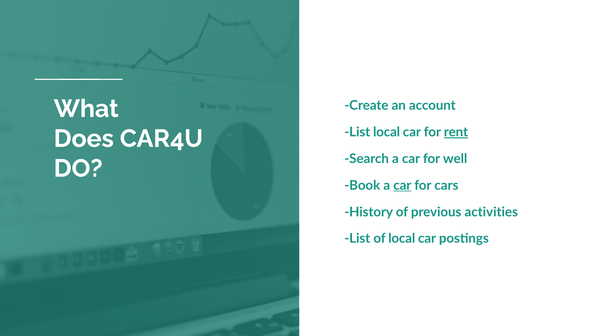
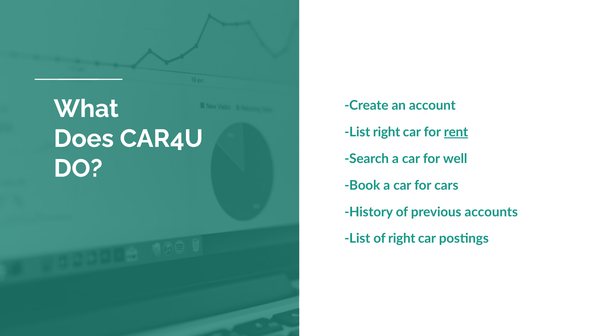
List local: local -> right
car at (402, 186) underline: present -> none
activities: activities -> accounts
of local: local -> right
